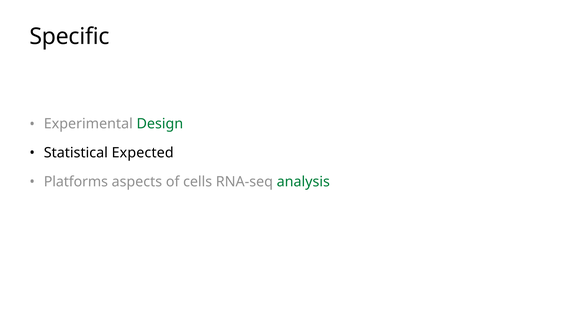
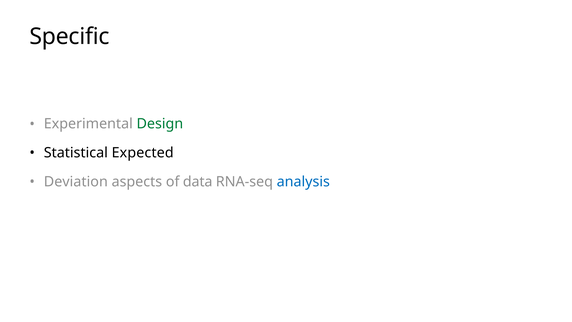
Platforms: Platforms -> Deviation
cells: cells -> data
analysis colour: green -> blue
